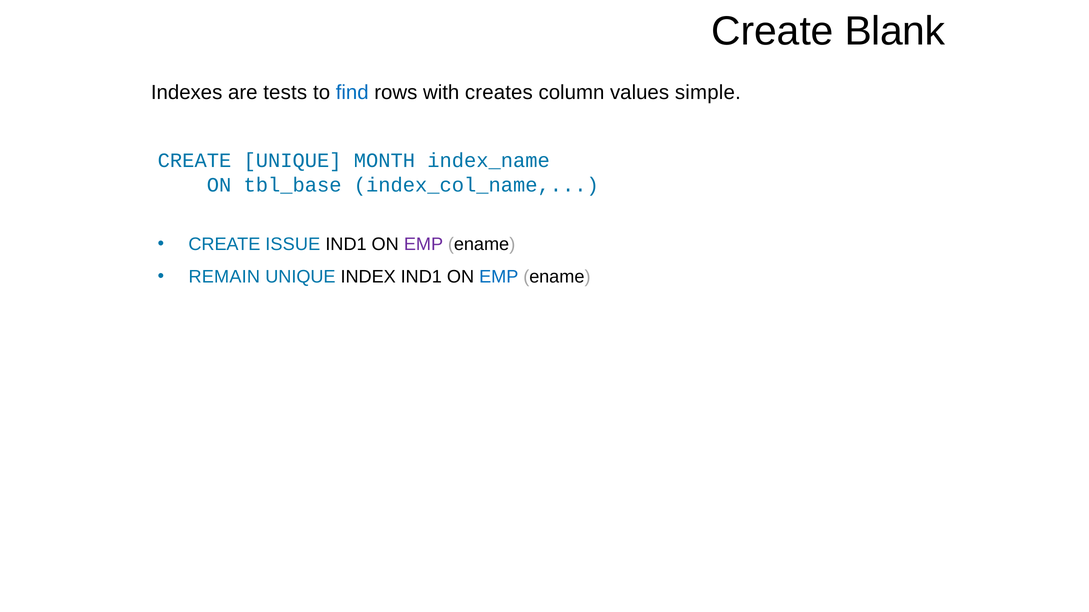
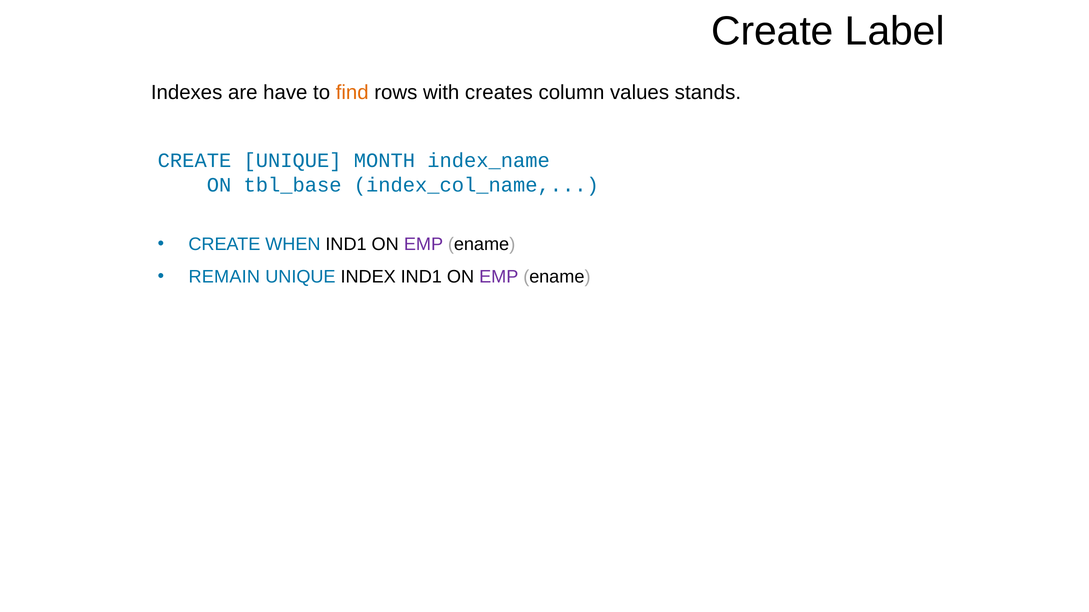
Blank: Blank -> Label
tests: tests -> have
find colour: blue -> orange
simple: simple -> stands
ISSUE: ISSUE -> WHEN
EMP at (499, 277) colour: blue -> purple
